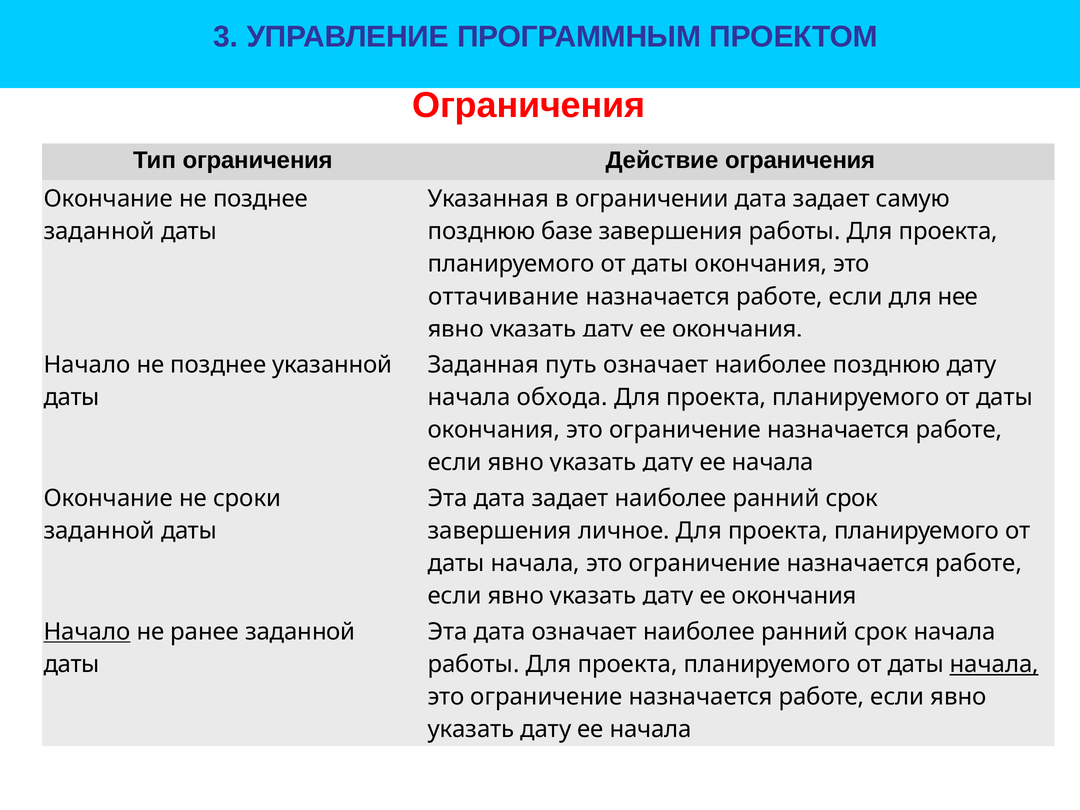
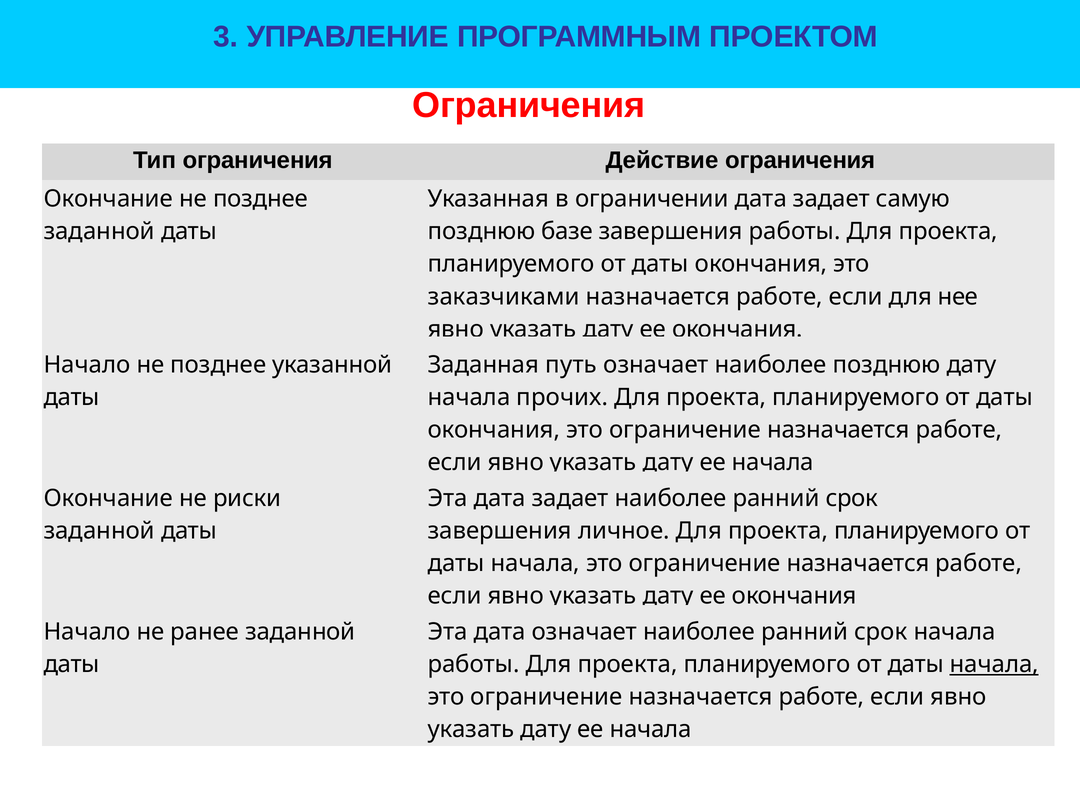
оттачивание: оттачивание -> заказчиками
обхода: обхода -> прочих
сроки: сроки -> риски
Начало at (87, 632) underline: present -> none
